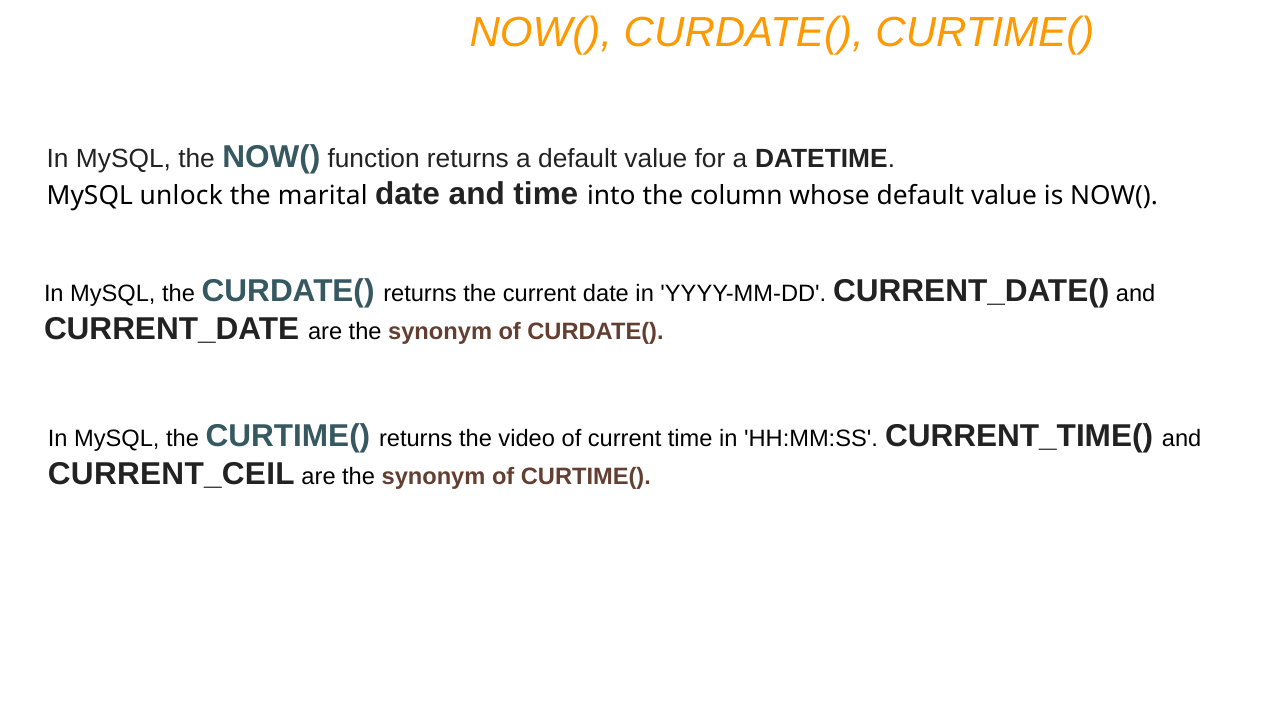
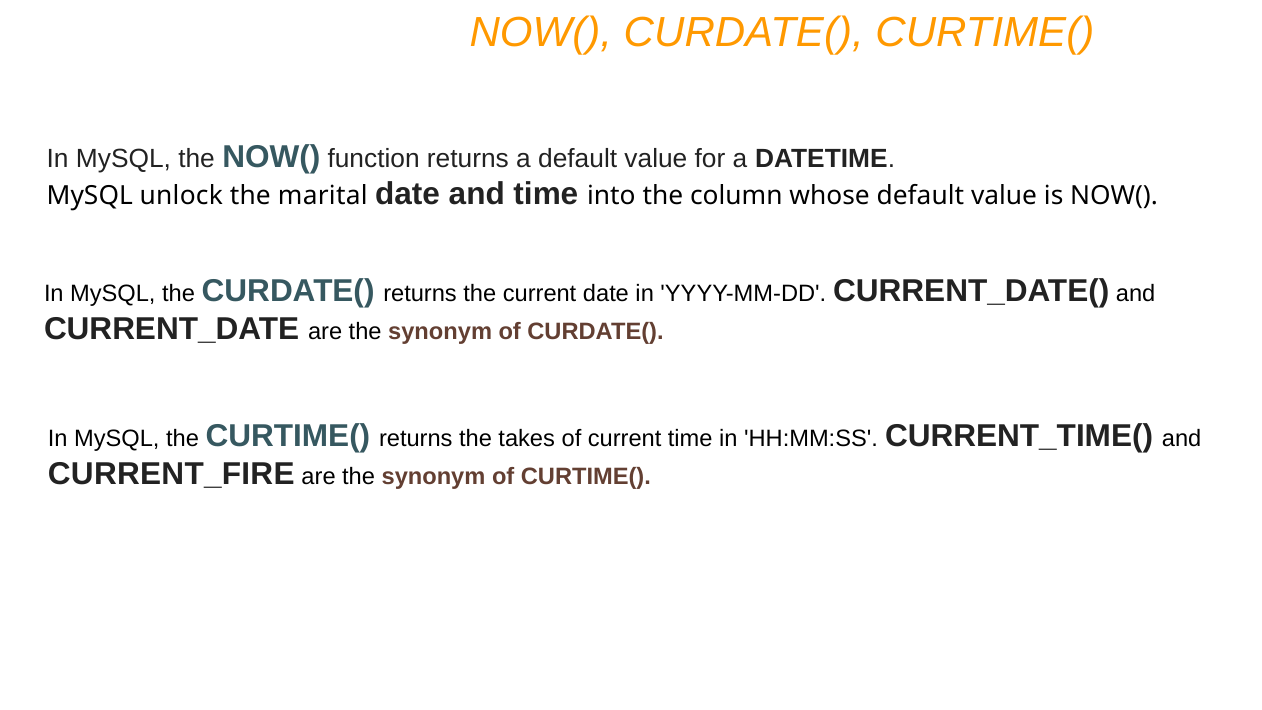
video: video -> takes
CURRENT_CEIL: CURRENT_CEIL -> CURRENT_FIRE
